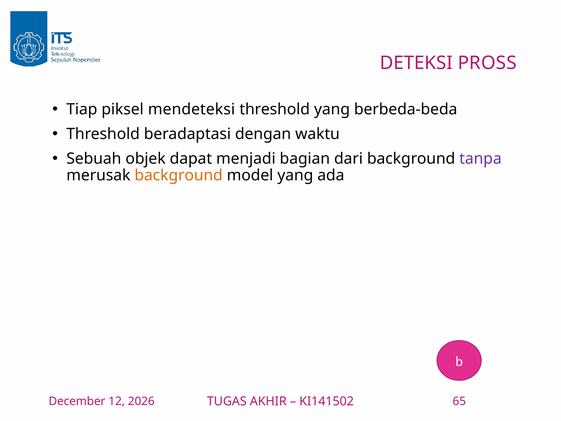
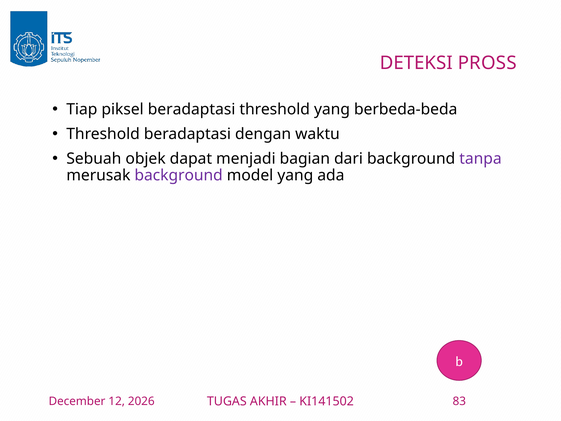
piksel mendeteksi: mendeteksi -> beradaptasi
background at (179, 175) colour: orange -> purple
65: 65 -> 83
